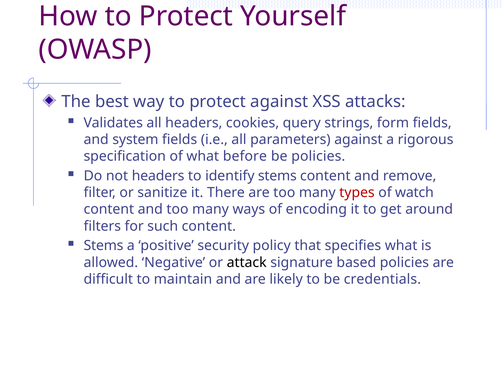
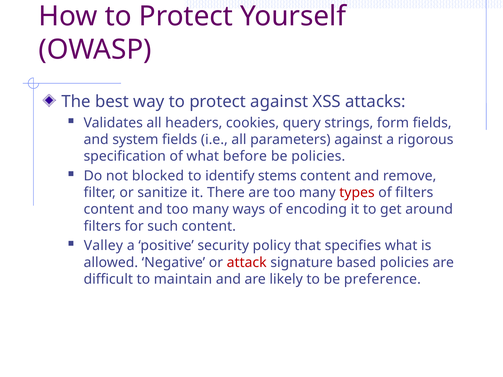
not headers: headers -> blocked
of watch: watch -> filters
Stems at (104, 246): Stems -> Valley
attack colour: black -> red
credentials: credentials -> preference
